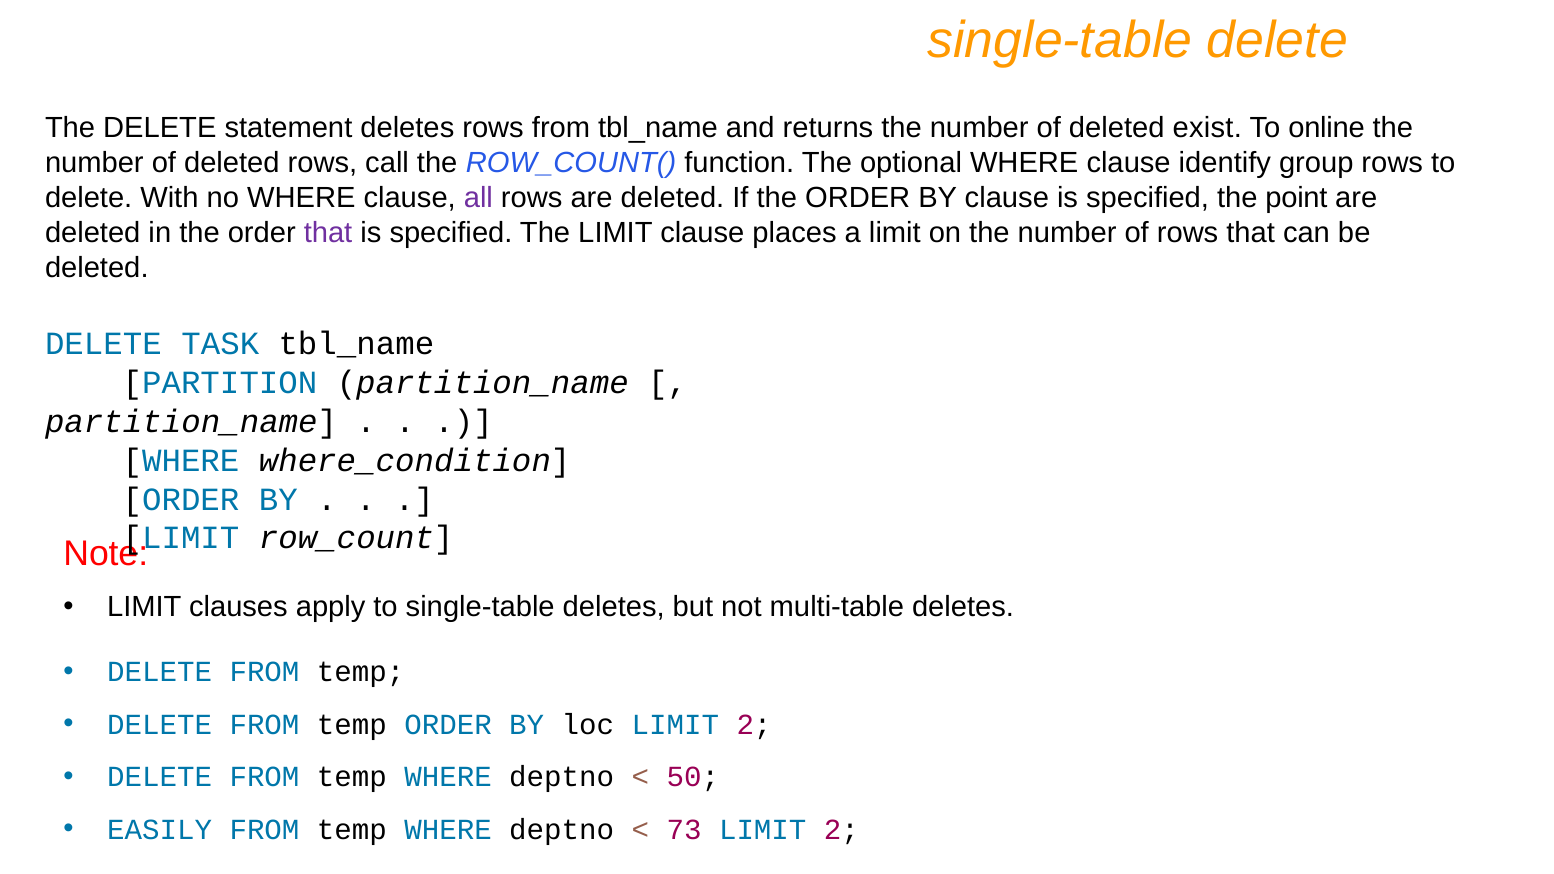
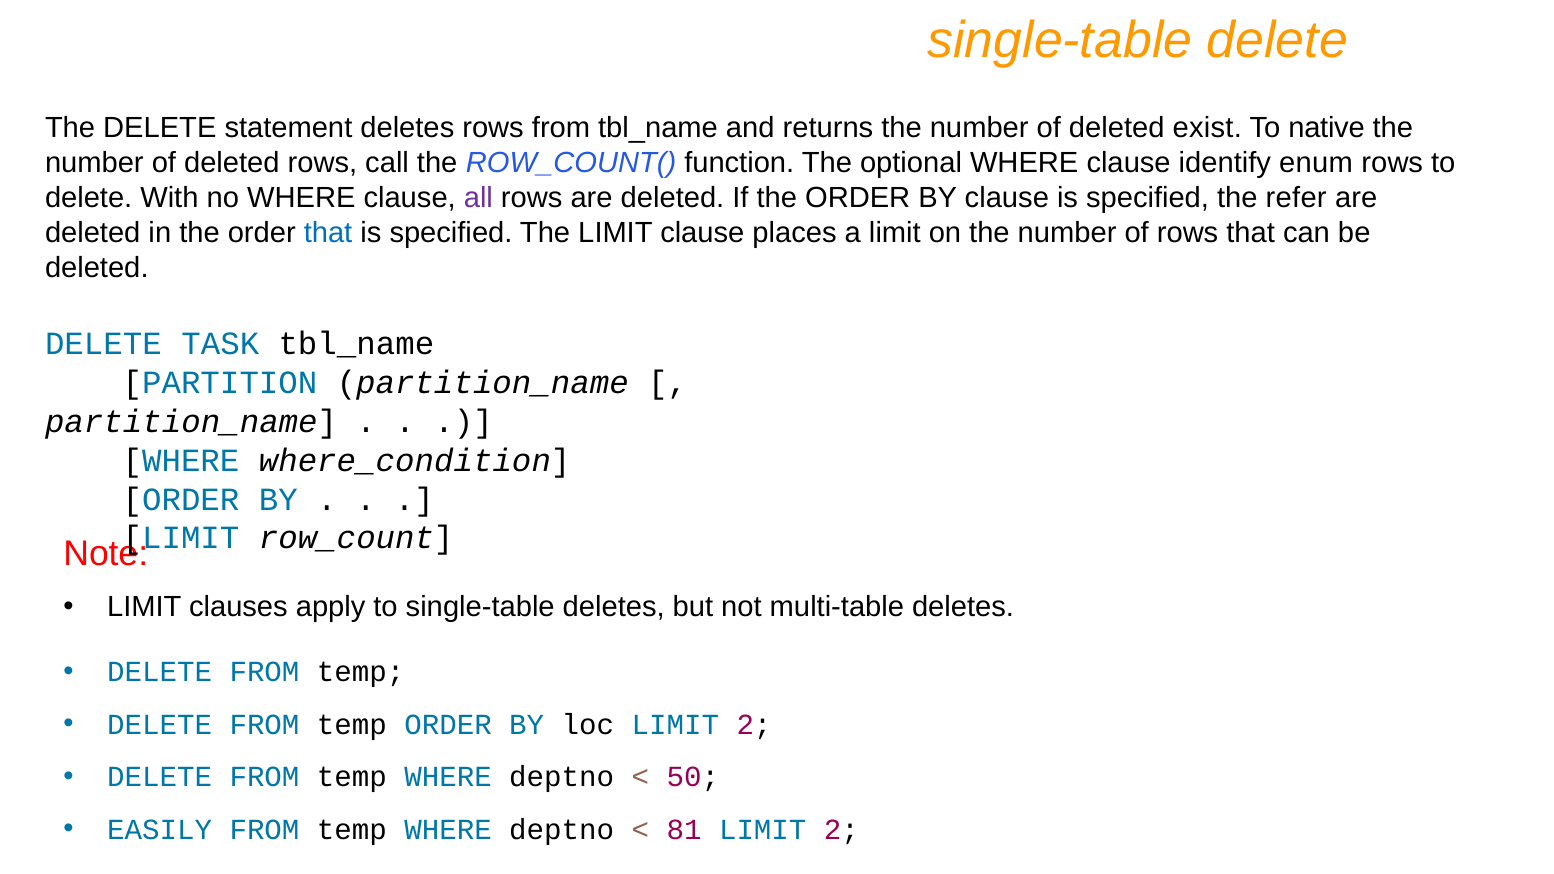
online: online -> native
group: group -> enum
point: point -> refer
that at (328, 233) colour: purple -> blue
73: 73 -> 81
